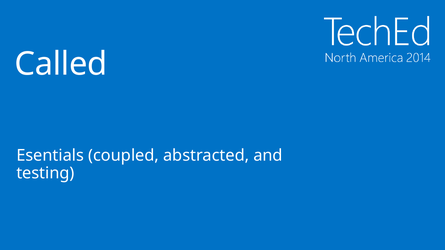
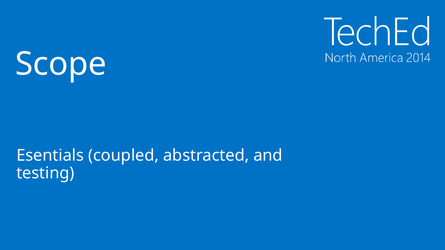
Called: Called -> Scope
